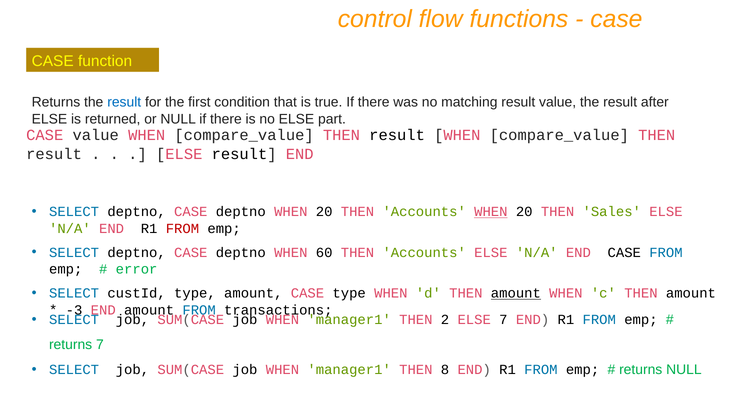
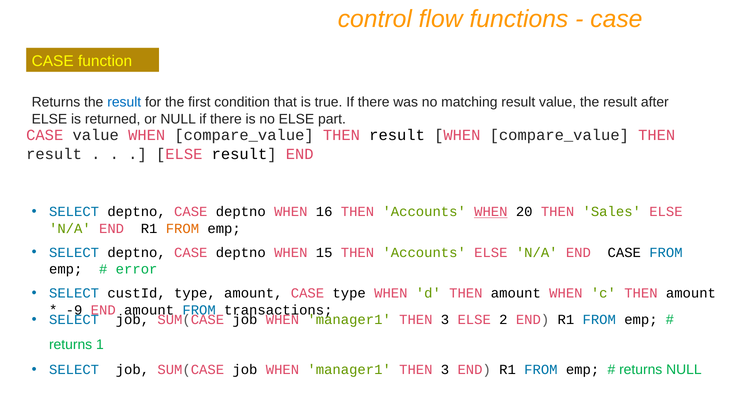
deptno WHEN 20: 20 -> 16
FROM at (182, 228) colour: red -> orange
60: 60 -> 15
amount at (516, 293) underline: present -> none
-3: -3 -> -9
2 at (445, 320): 2 -> 3
ELSE 7: 7 -> 2
returns 7: 7 -> 1
8 at (445, 370): 8 -> 3
